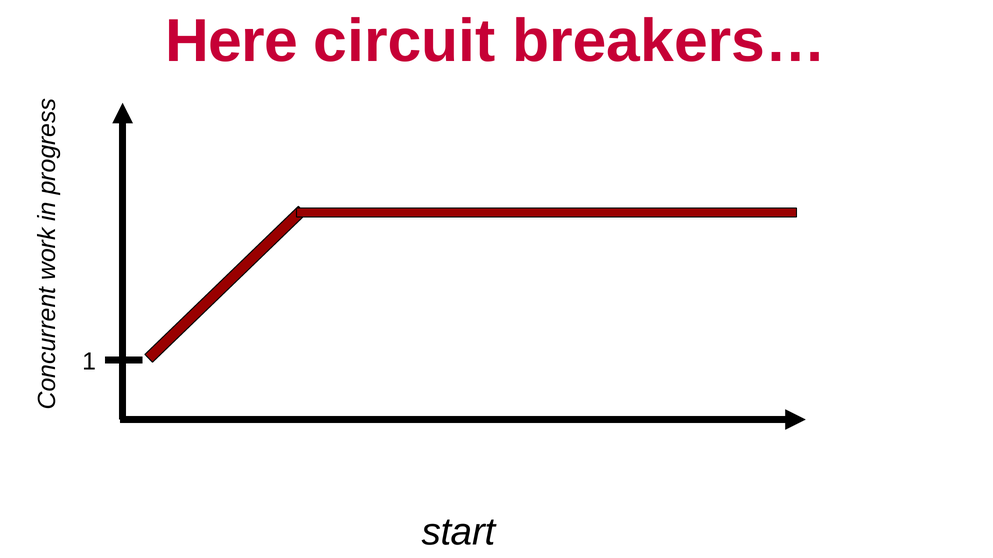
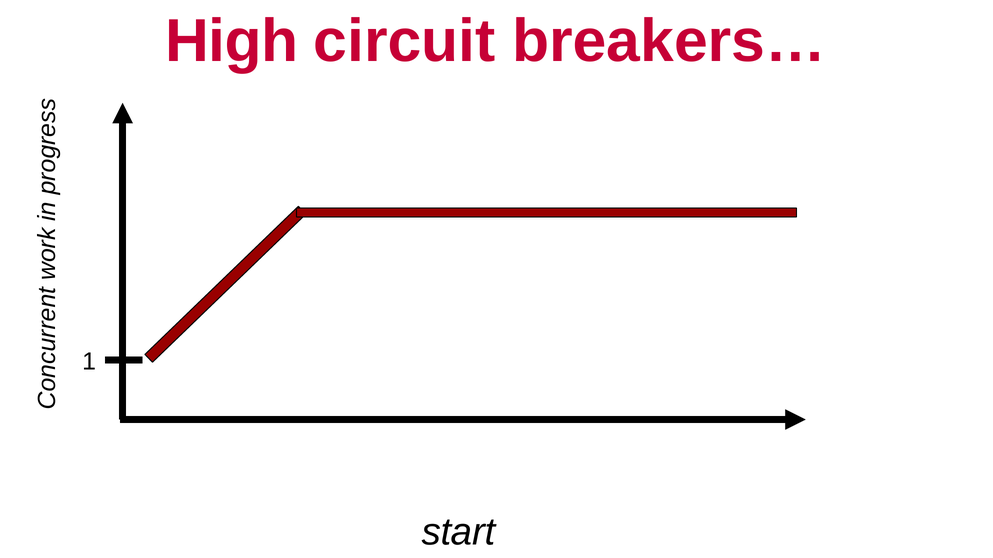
Here: Here -> High
